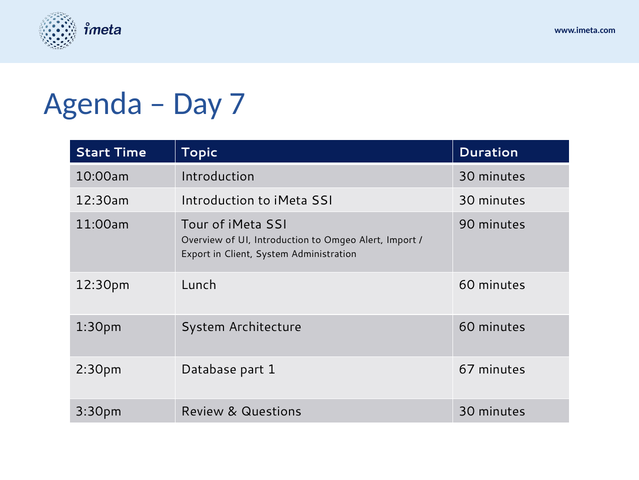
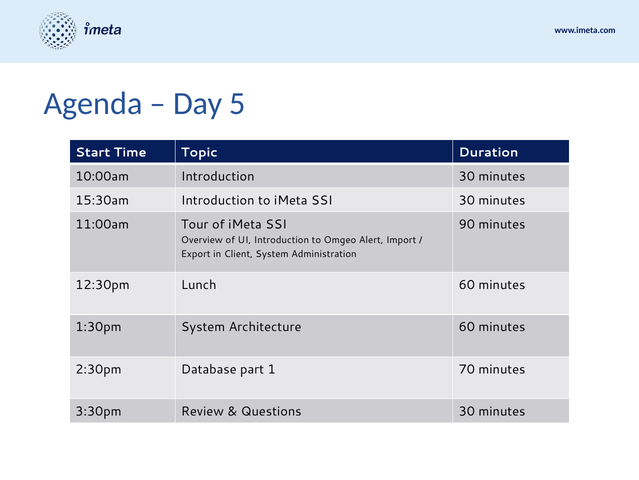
7: 7 -> 5
12:30am: 12:30am -> 15:30am
67: 67 -> 70
